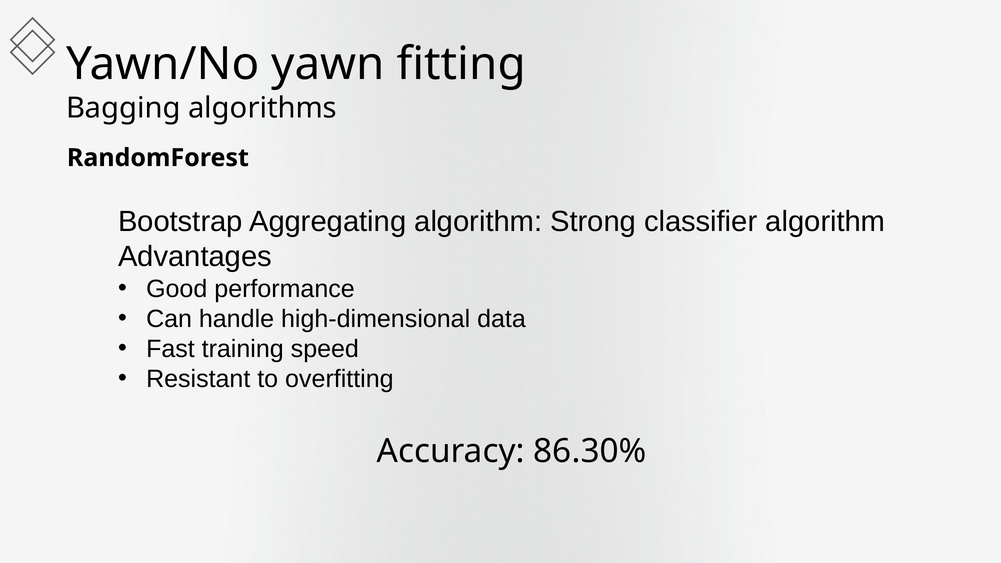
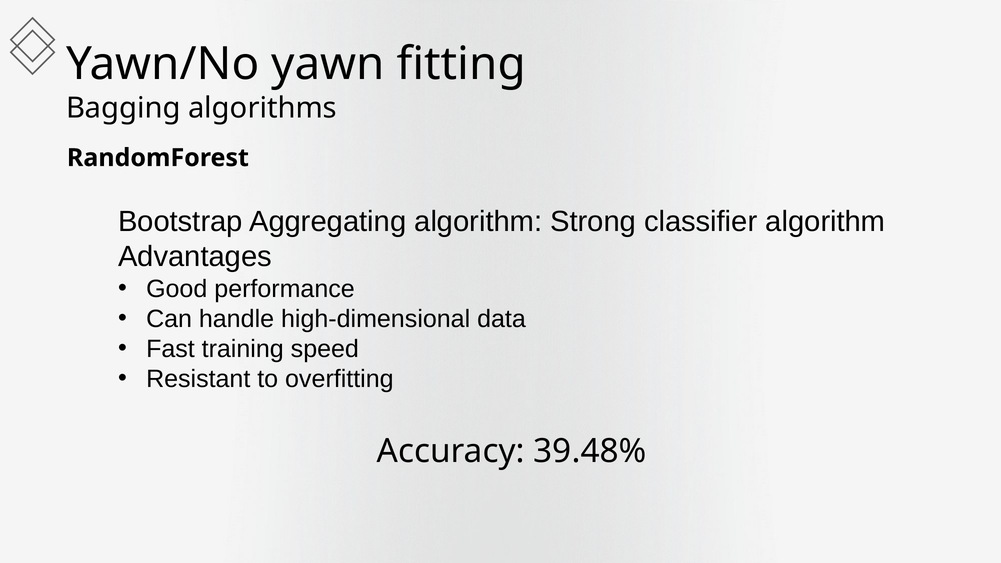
86.30%: 86.30% -> 39.48%
